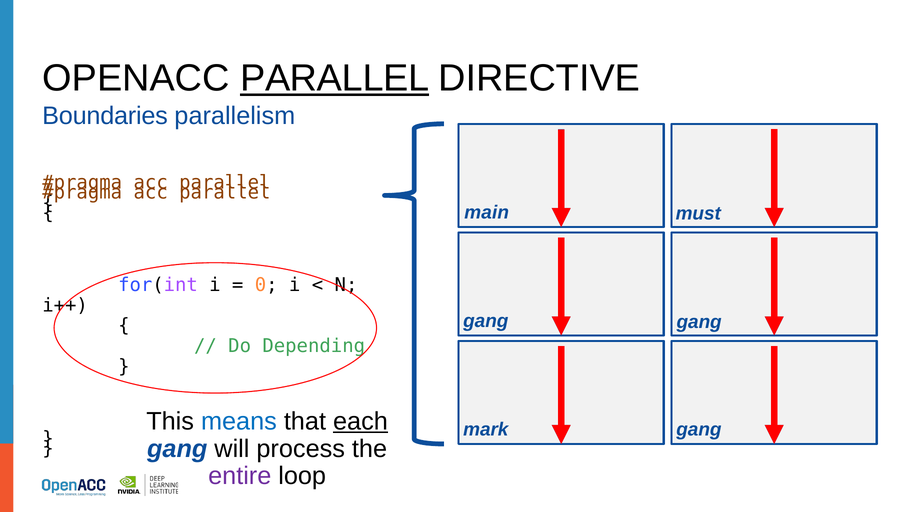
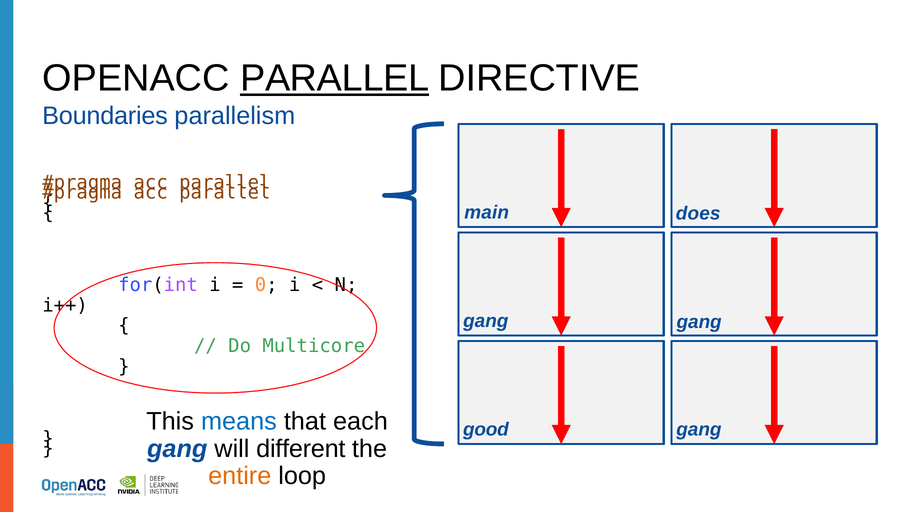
must: must -> does
Depending: Depending -> Multicore
each underline: present -> none
mark: mark -> good
process: process -> different
entire colour: purple -> orange
